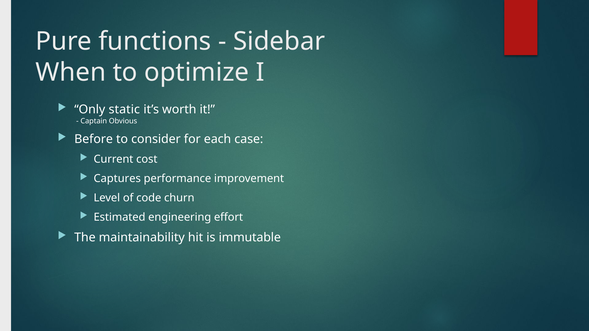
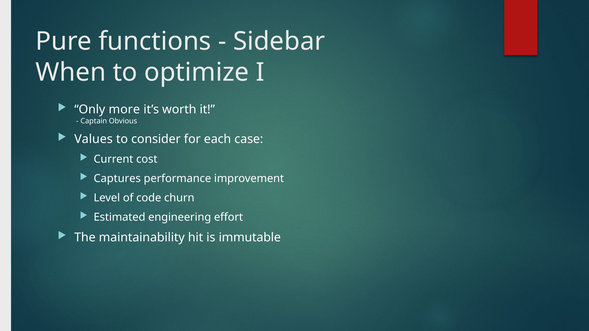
static: static -> more
Before: Before -> Values
